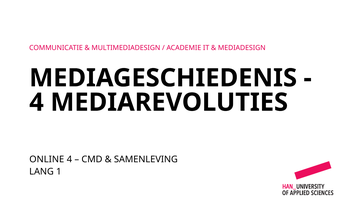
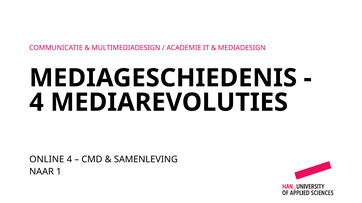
LANG: LANG -> NAAR
